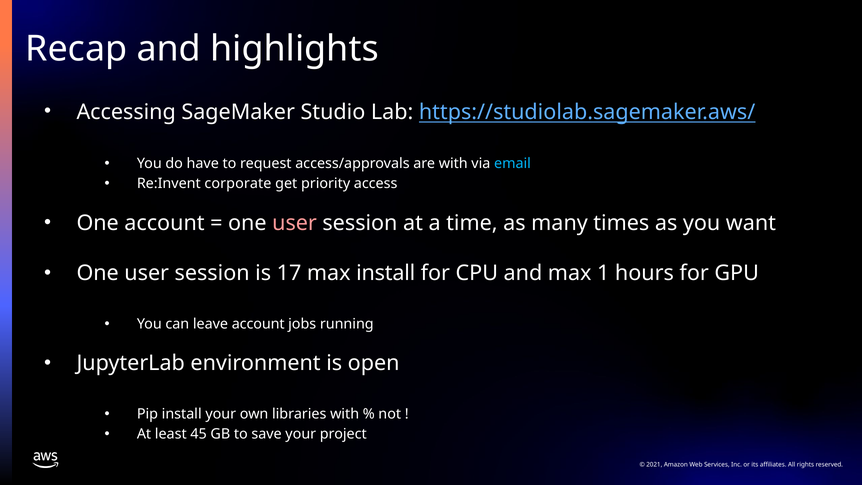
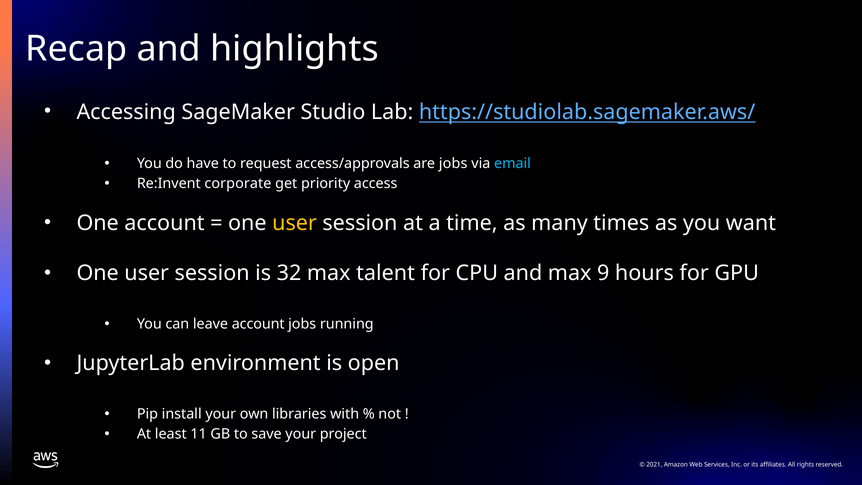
are with: with -> jobs
user at (295, 223) colour: pink -> yellow
17: 17 -> 32
max install: install -> talent
1: 1 -> 9
45: 45 -> 11
